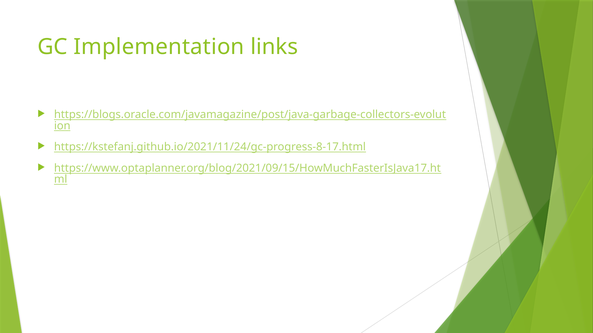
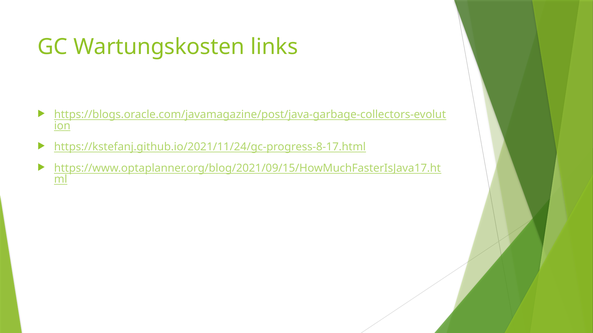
Implementation: Implementation -> Wartungskosten
